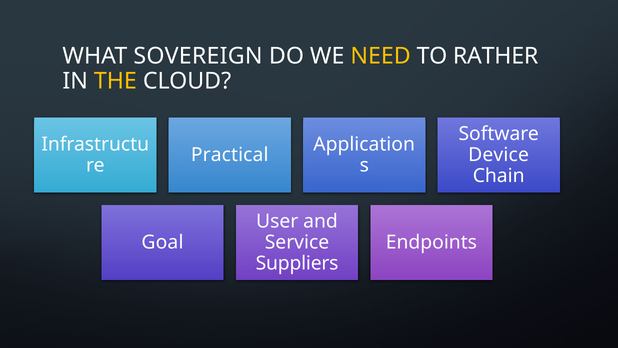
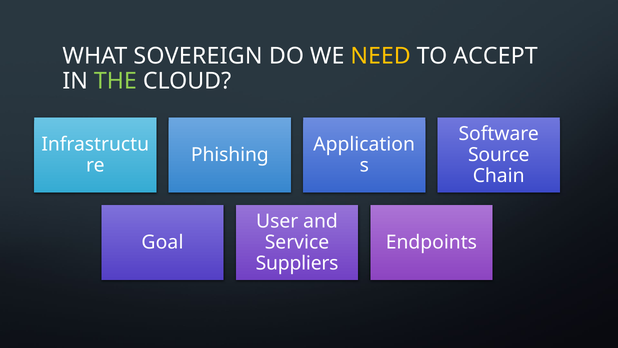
RATHER: RATHER -> ACCEPT
THE colour: yellow -> light green
Practical: Practical -> Phishing
Device: Device -> Source
